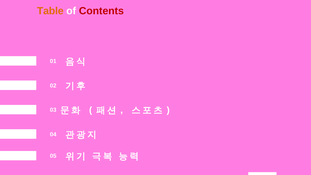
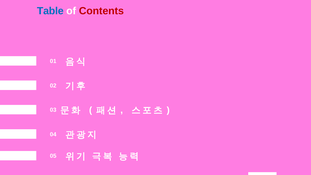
Table colour: orange -> blue
